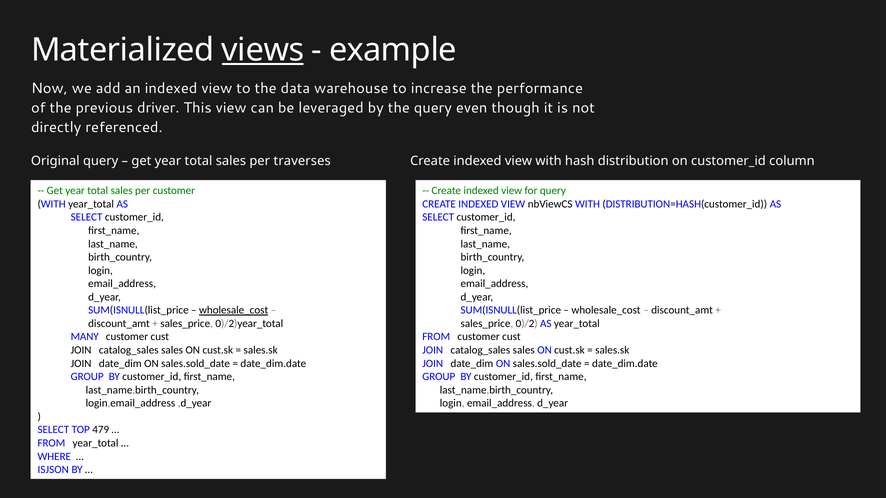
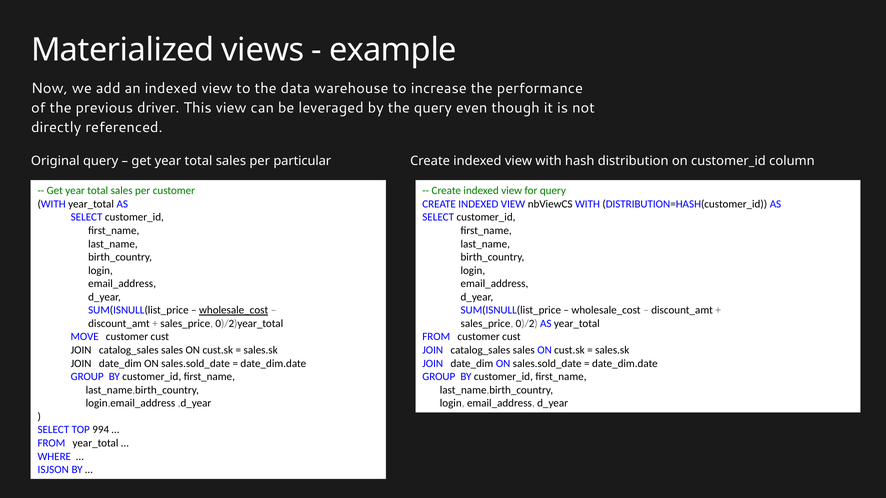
views underline: present -> none
traverses: traverses -> particular
MANY: MANY -> MOVE
479: 479 -> 994
